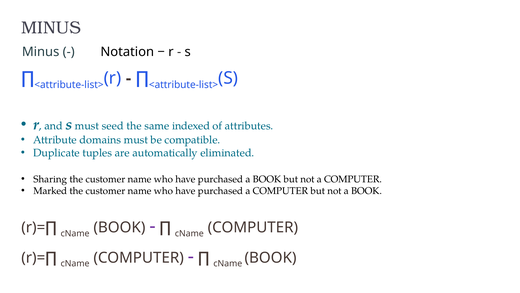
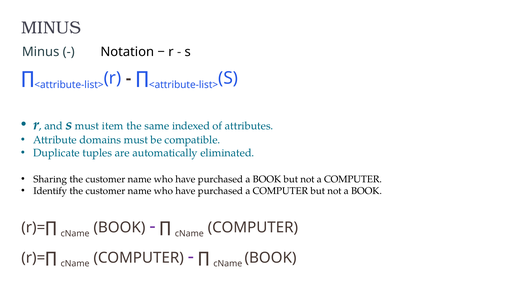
seed: seed -> item
Marked: Marked -> Identify
